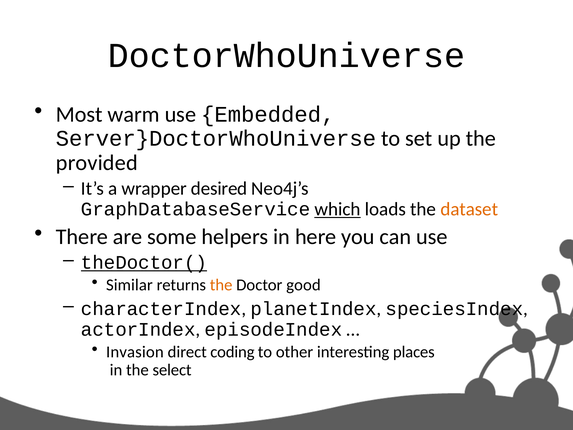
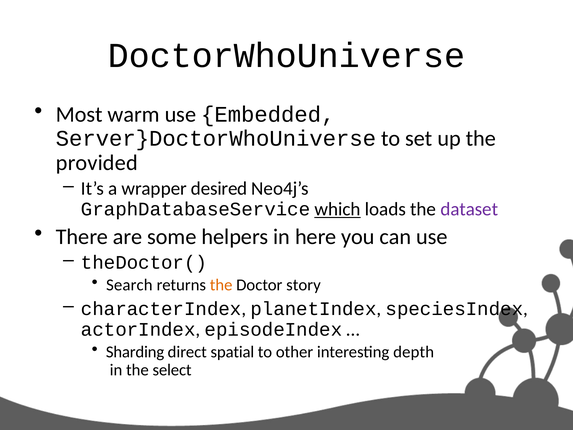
dataset colour: orange -> purple
theDoctor( underline: present -> none
Similar: Similar -> Search
good: good -> story
Invasion: Invasion -> Sharding
coding: coding -> spatial
places: places -> depth
